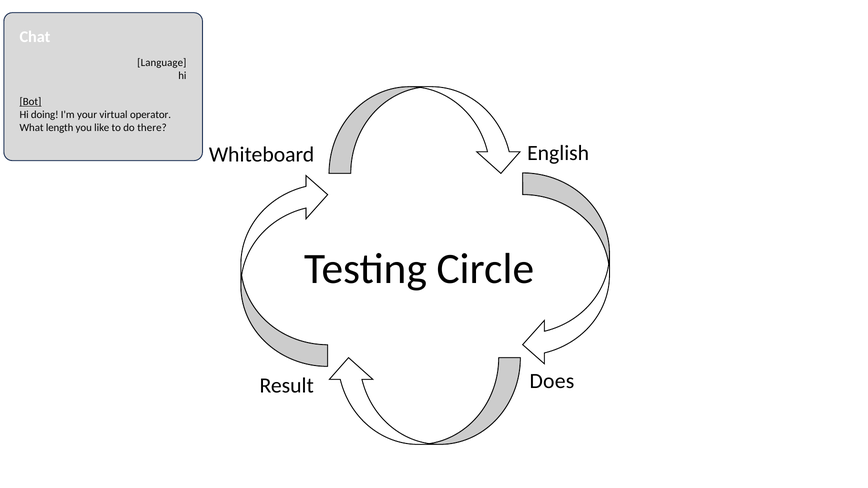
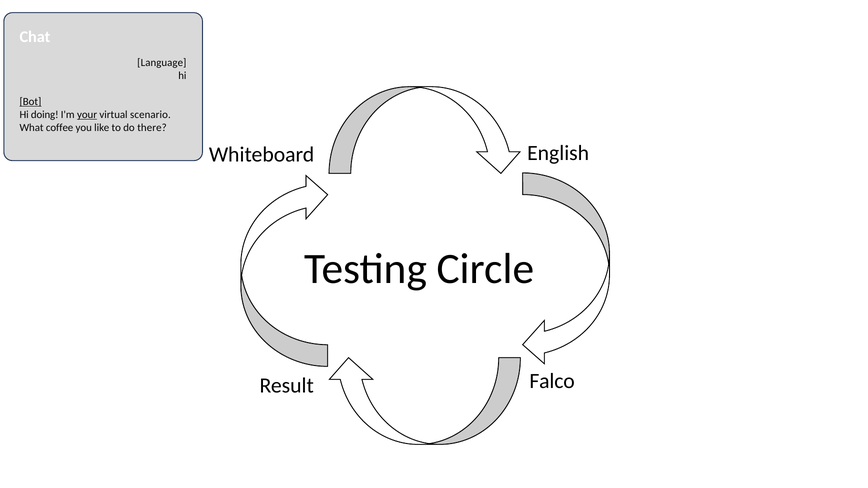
your underline: none -> present
operator: operator -> scenario
length: length -> coffee
Does: Does -> Falco
